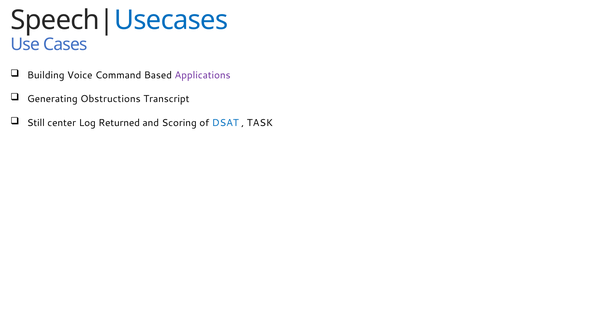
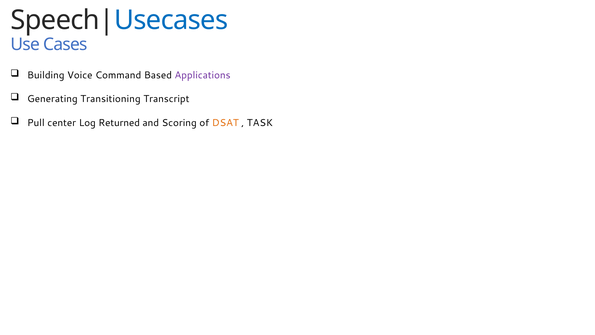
Obstructions: Obstructions -> Transitioning
Still: Still -> Pull
DSAT colour: blue -> orange
